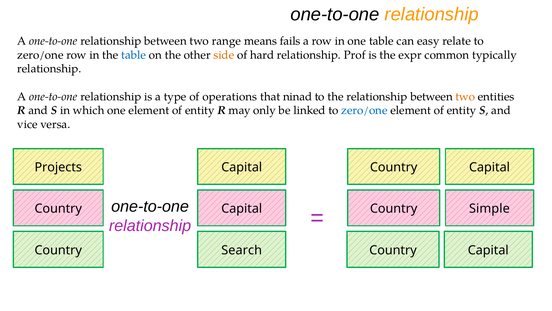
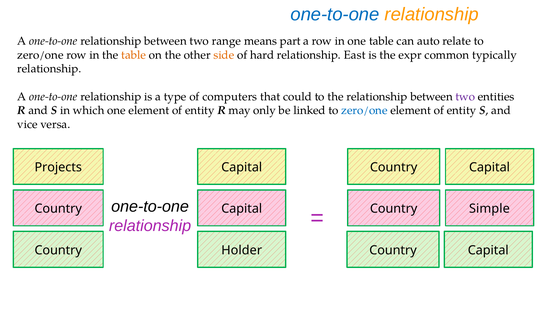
one-to-one at (335, 14) colour: black -> blue
fails: fails -> part
easy: easy -> auto
table at (134, 55) colour: blue -> orange
Prof: Prof -> East
operations: operations -> computers
ninad: ninad -> could
two at (465, 97) colour: orange -> purple
Search: Search -> Holder
